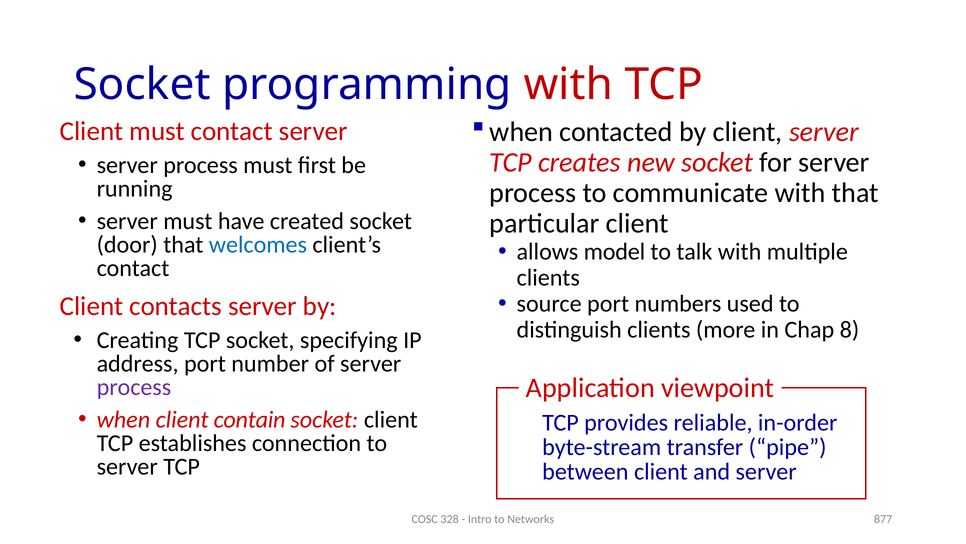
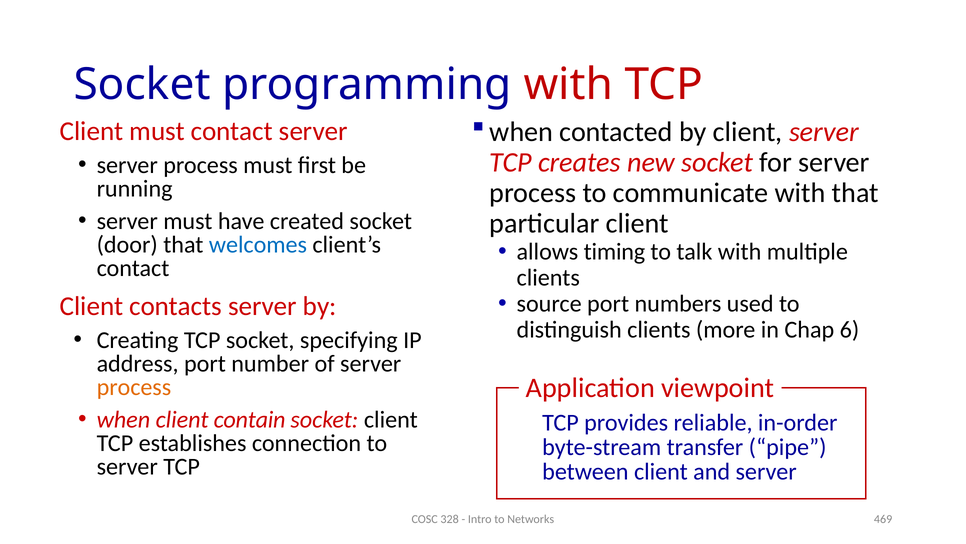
model: model -> timing
8: 8 -> 6
process at (134, 387) colour: purple -> orange
877: 877 -> 469
